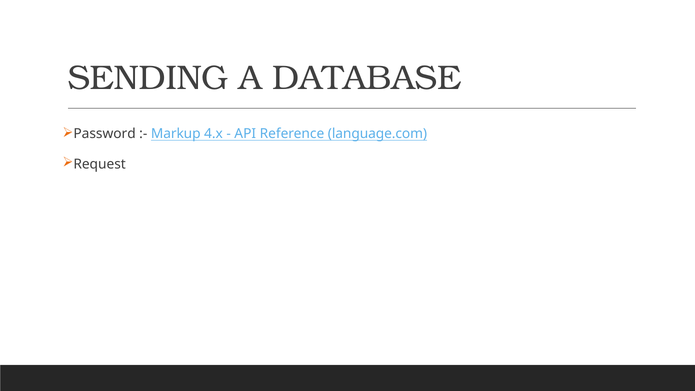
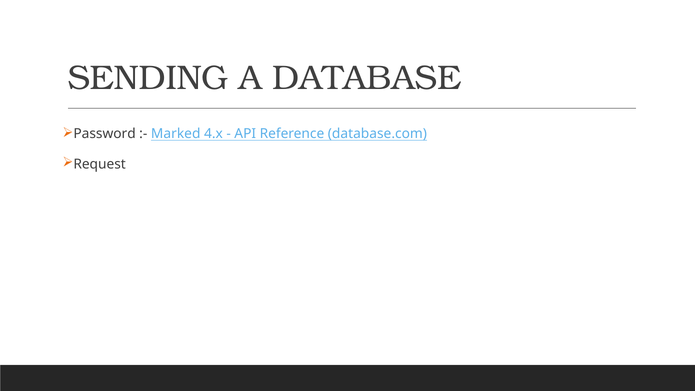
Markup: Markup -> Marked
language.com: language.com -> database.com
